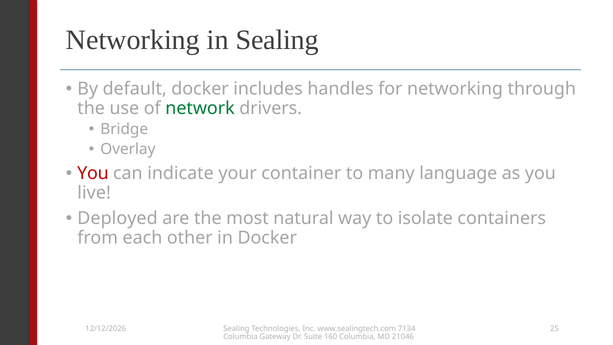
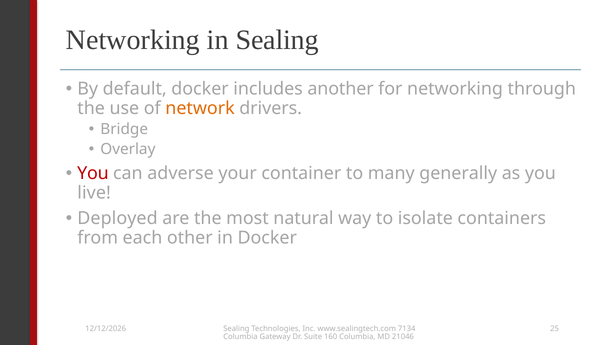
handles: handles -> another
network colour: green -> orange
indicate: indicate -> adverse
language: language -> generally
